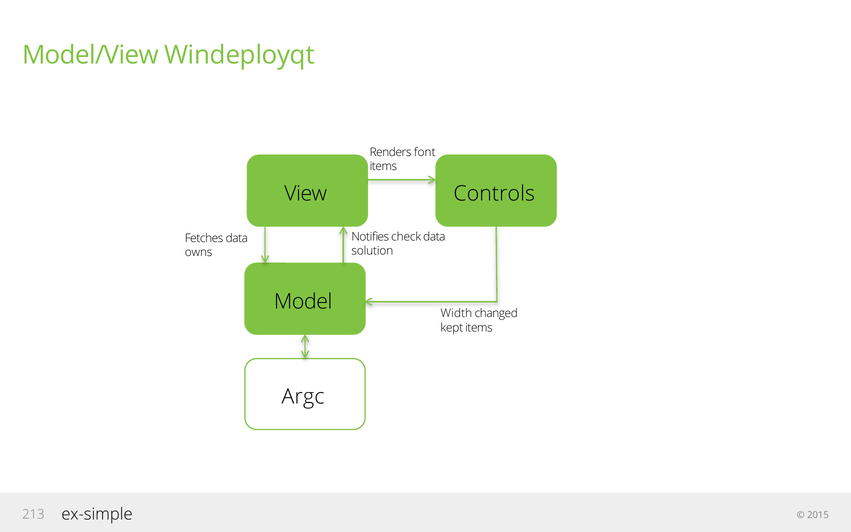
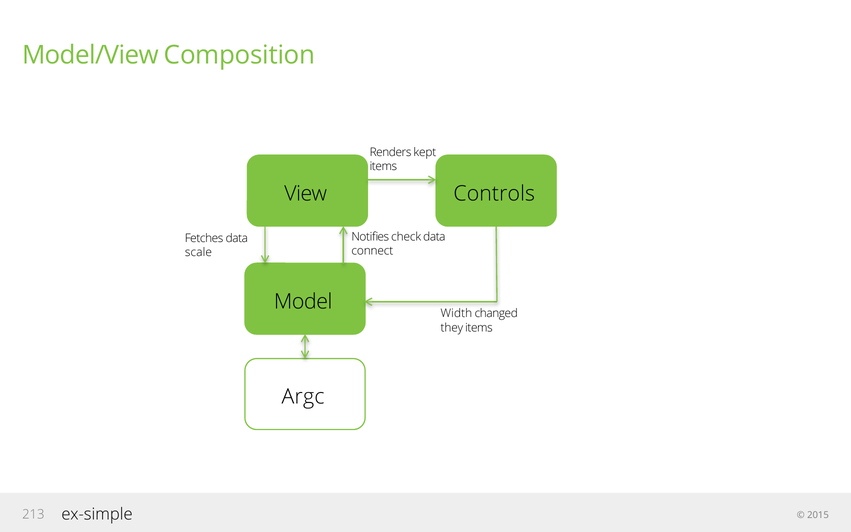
Windeployqt: Windeployqt -> Composition
font: font -> kept
solution: solution -> connect
owns: owns -> scale
kept: kept -> they
